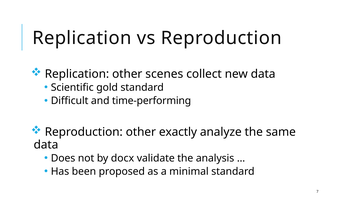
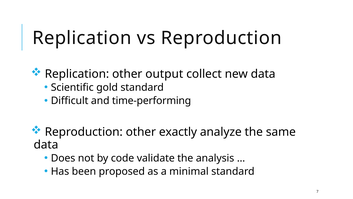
scenes: scenes -> output
docx: docx -> code
